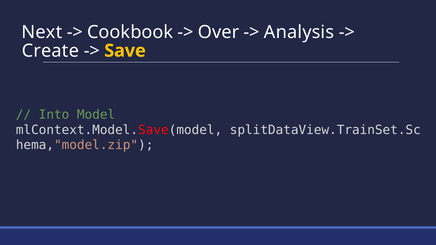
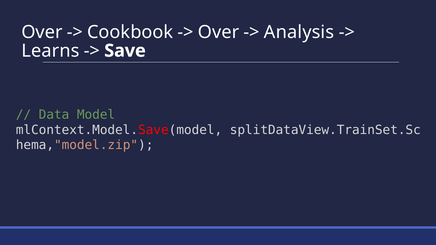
Next at (42, 32): Next -> Over
Create: Create -> Learns
Save colour: yellow -> white
Into: Into -> Data
